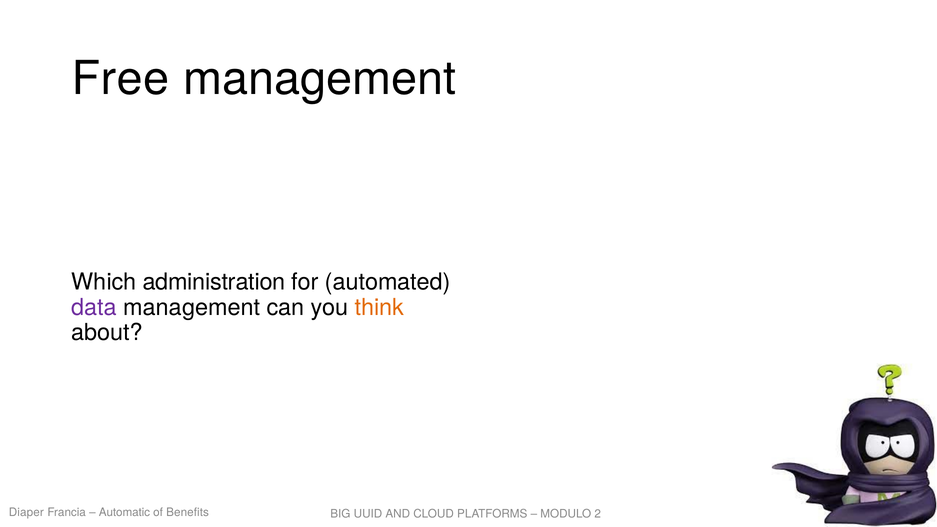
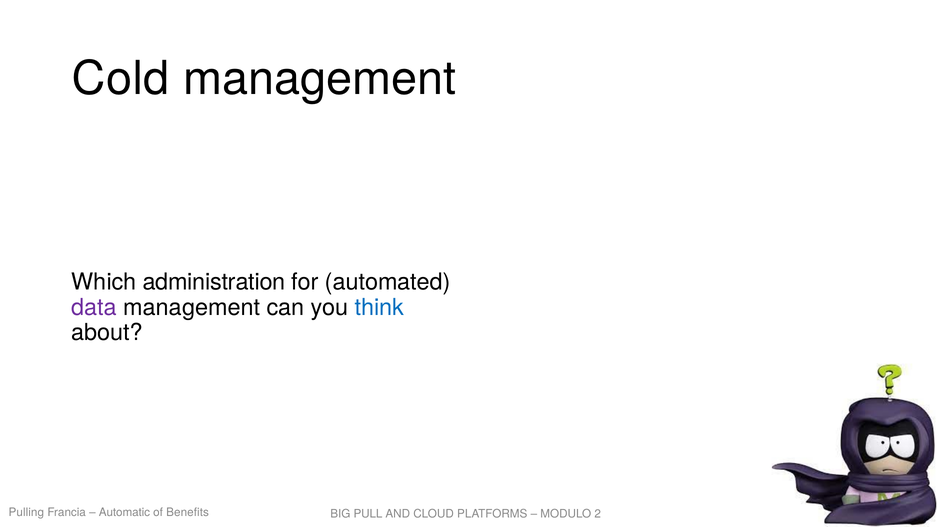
Free: Free -> Cold
think colour: orange -> blue
Diaper: Diaper -> Pulling
UUID: UUID -> PULL
